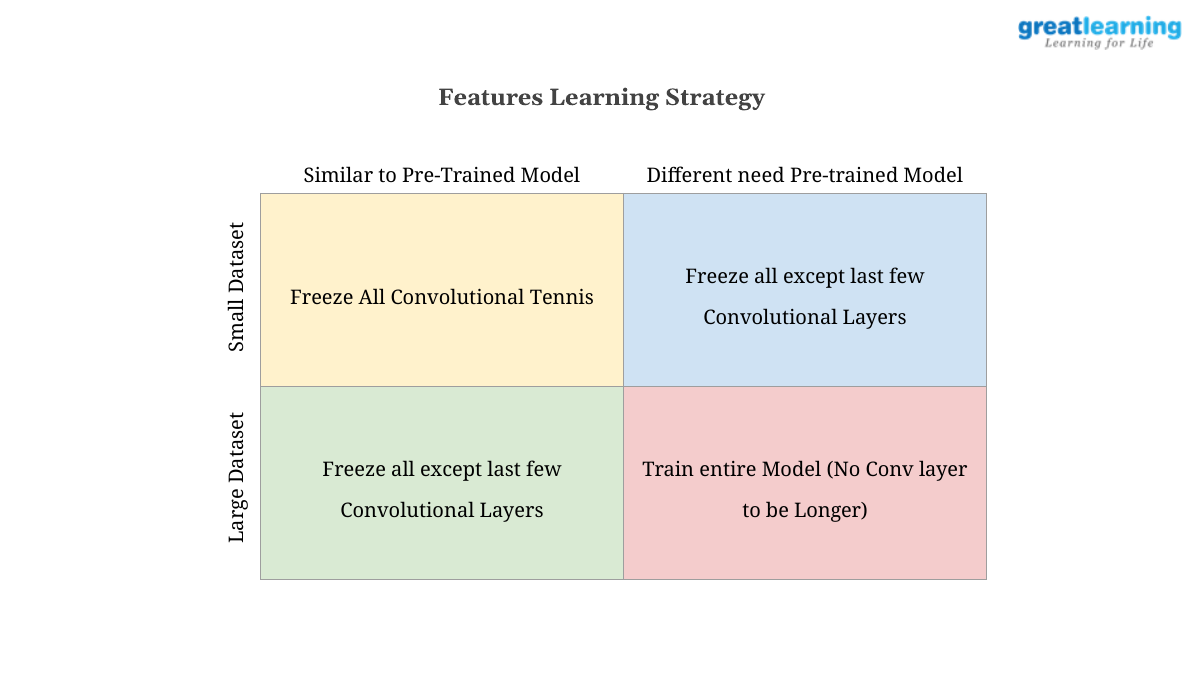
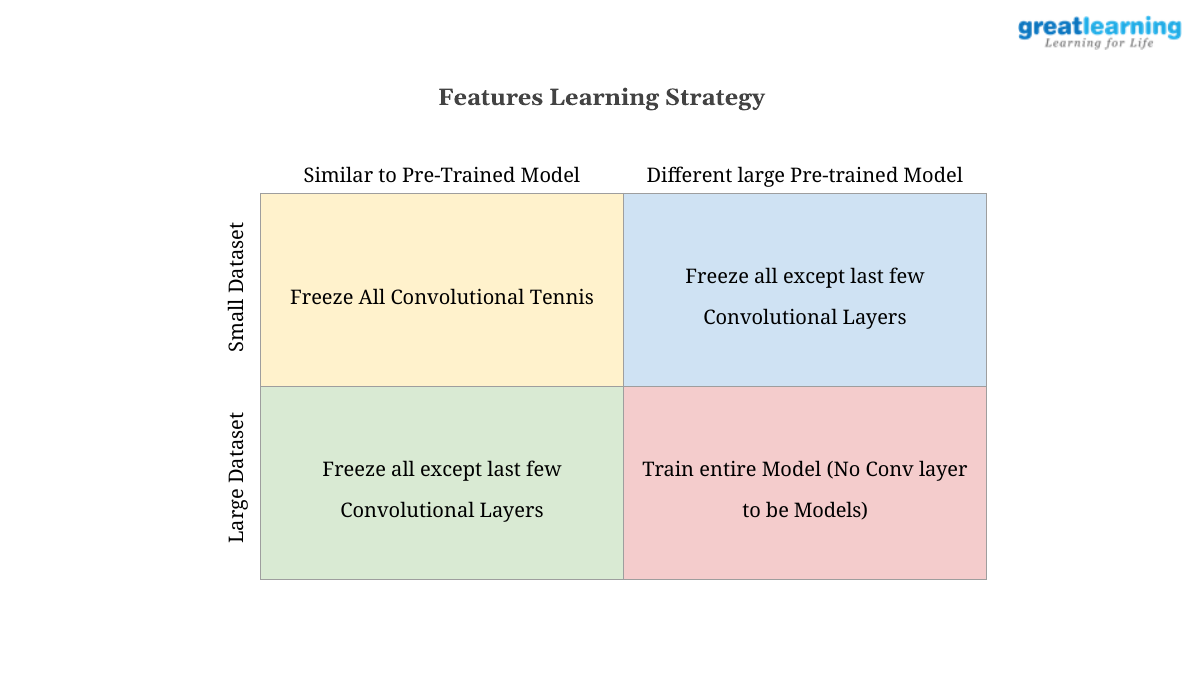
need: need -> large
Longer: Longer -> Models
